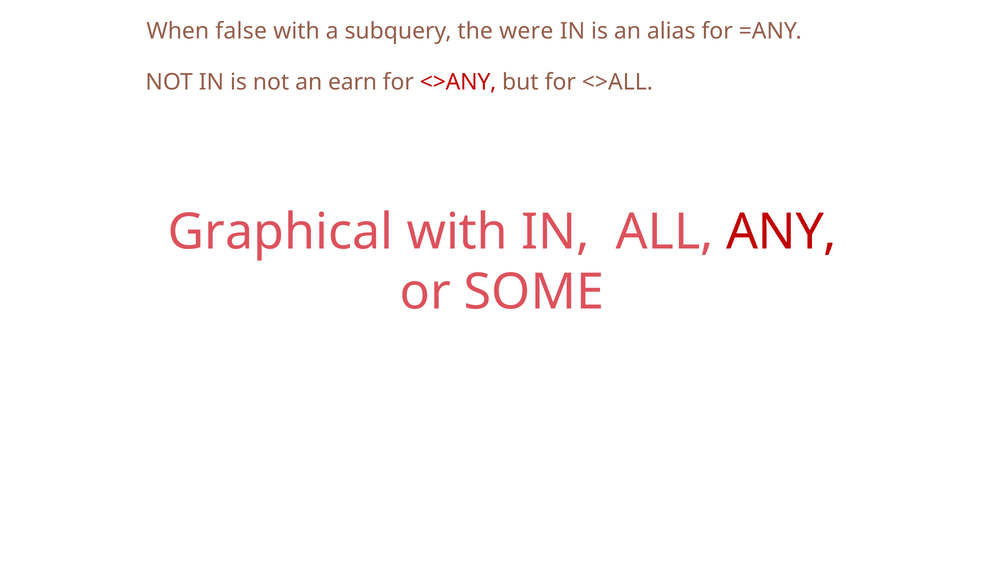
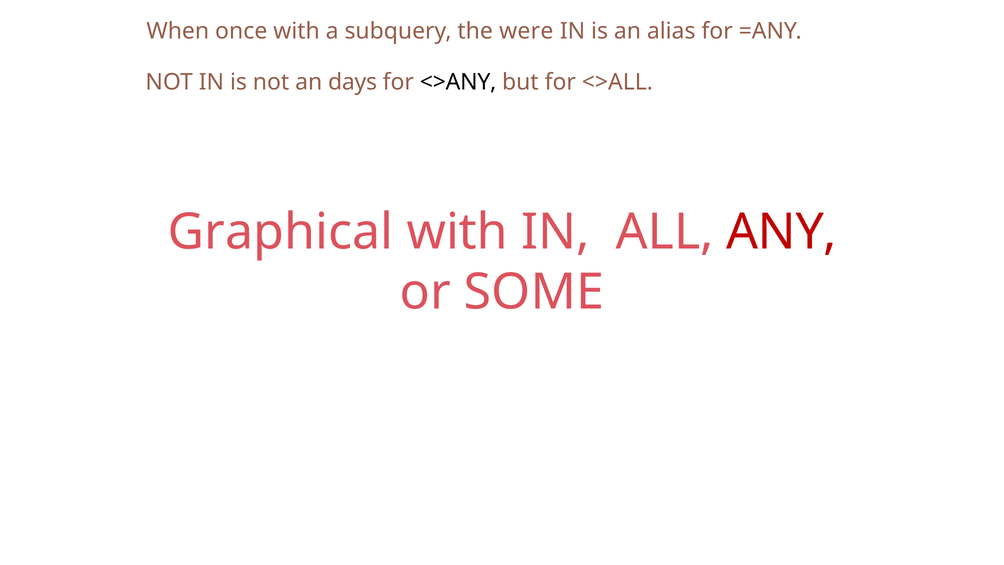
false: false -> once
earn: earn -> days
<>ANY colour: red -> black
